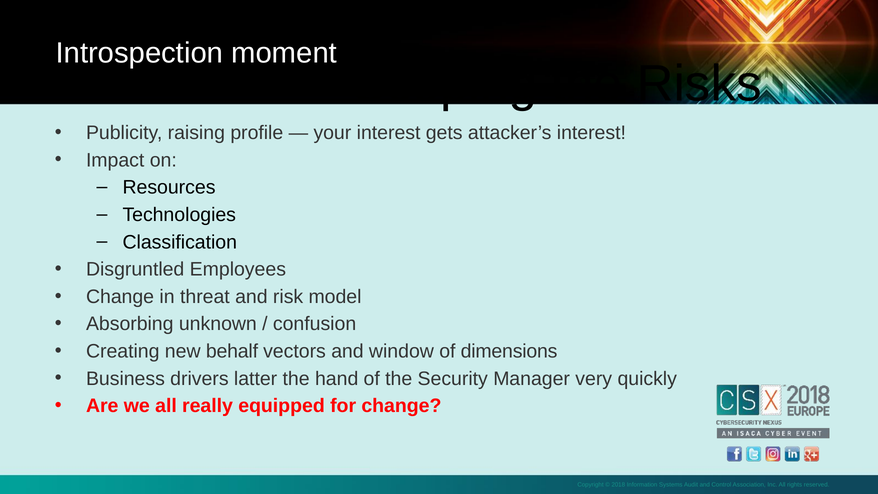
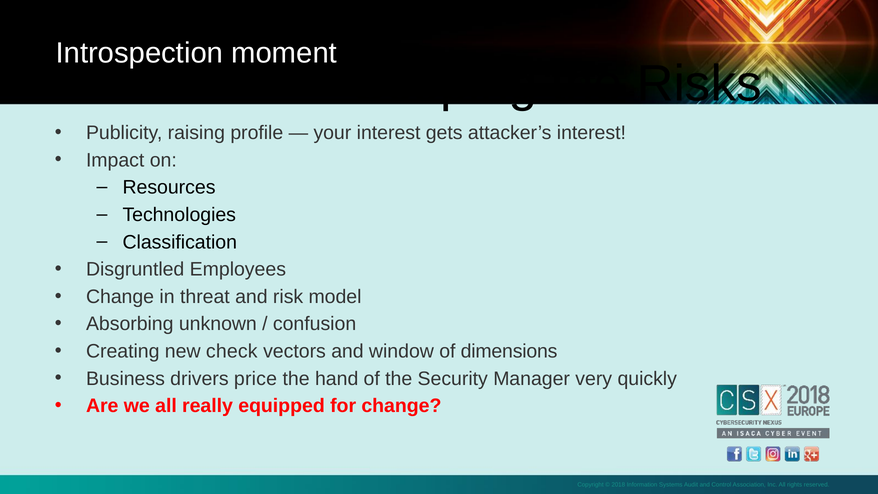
behalf: behalf -> check
latter: latter -> price
